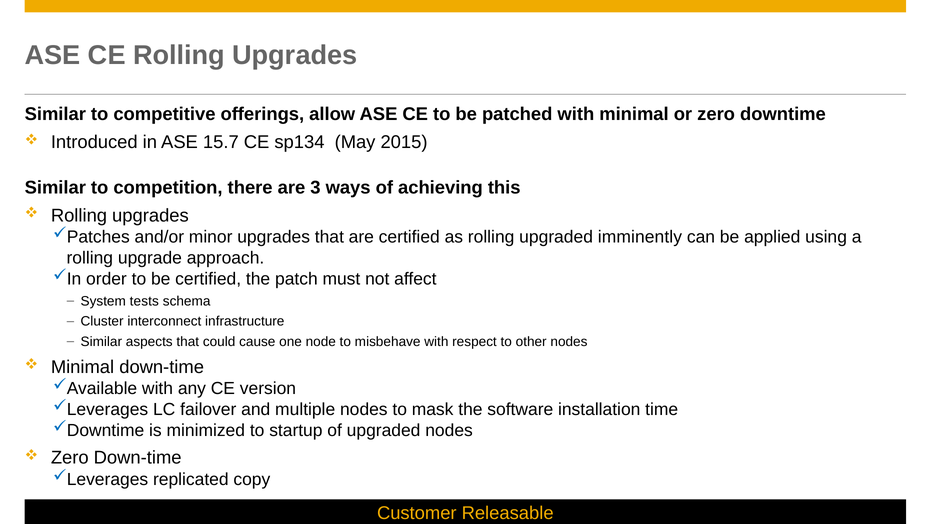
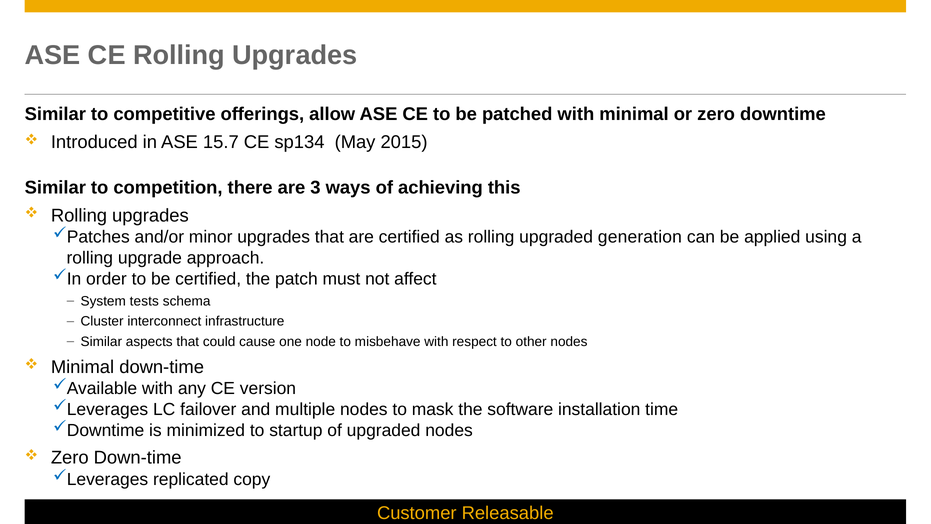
imminently: imminently -> generation
